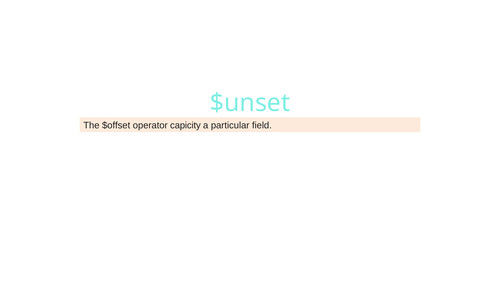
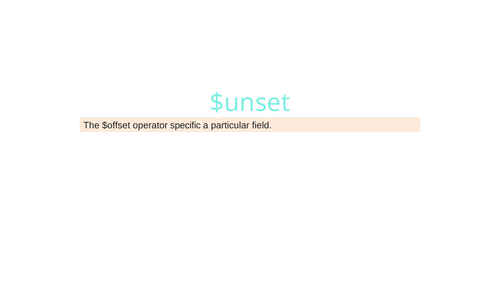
capicity: capicity -> specific
